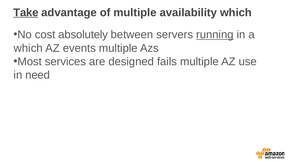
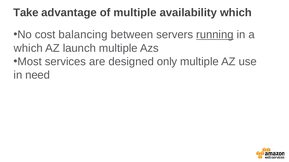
Take underline: present -> none
absolutely: absolutely -> balancing
events: events -> launch
fails: fails -> only
